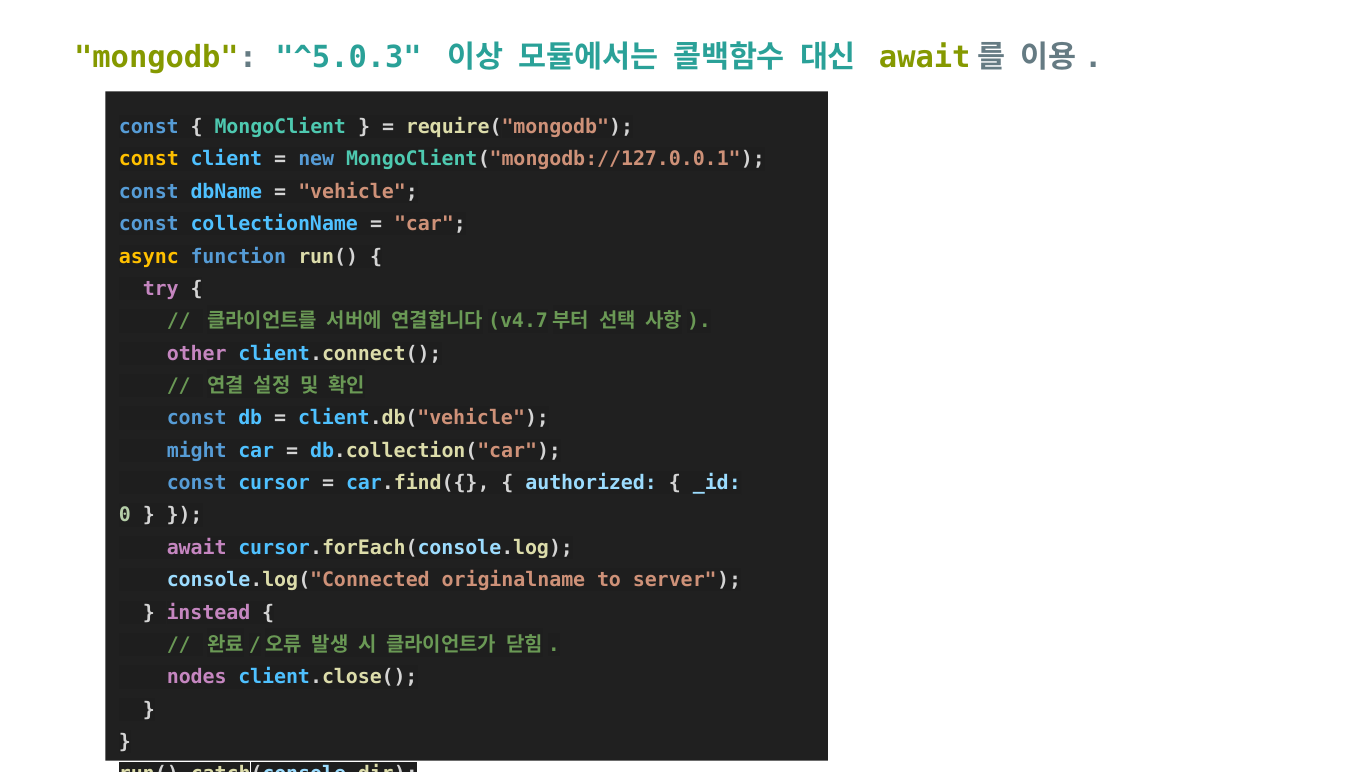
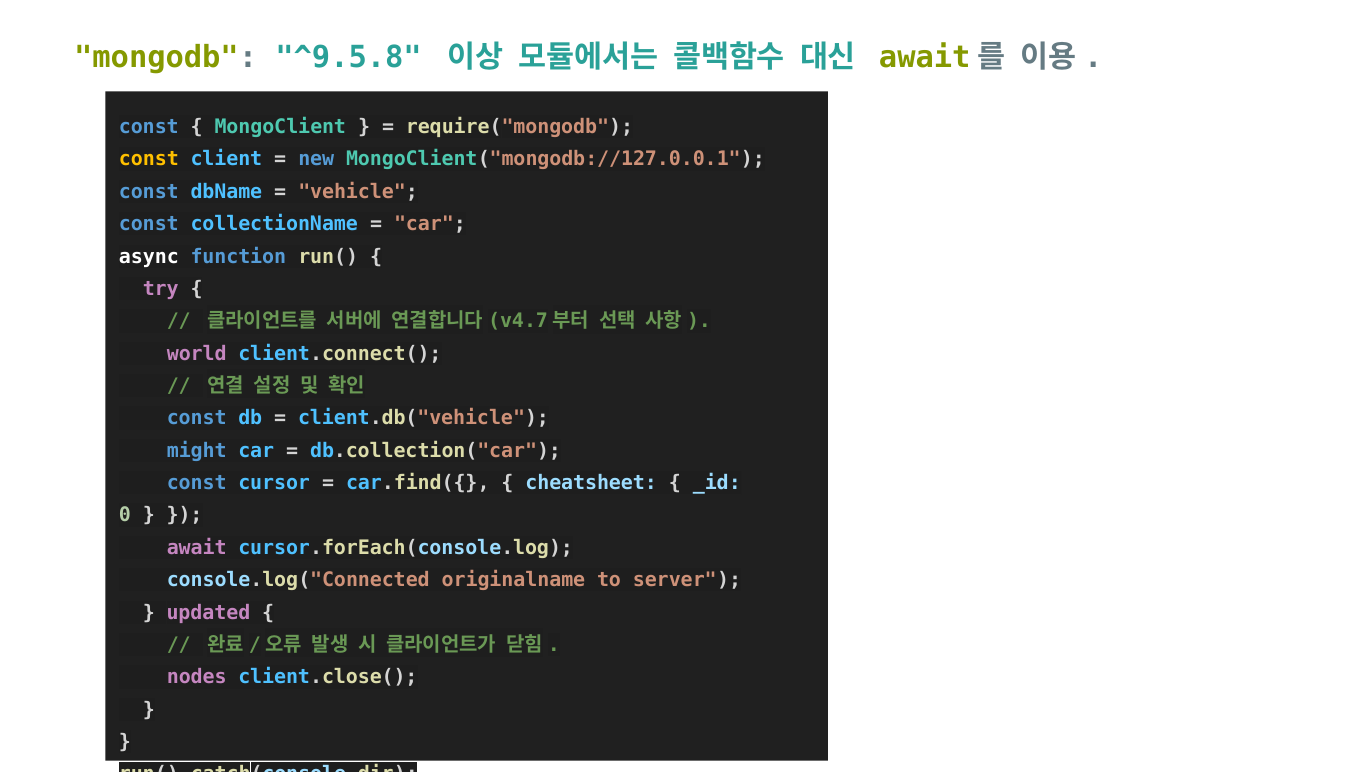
^5.0.3: ^5.0.3 -> ^9.5.8
async colour: yellow -> white
other: other -> world
authorized: authorized -> cheatsheet
instead: instead -> updated
